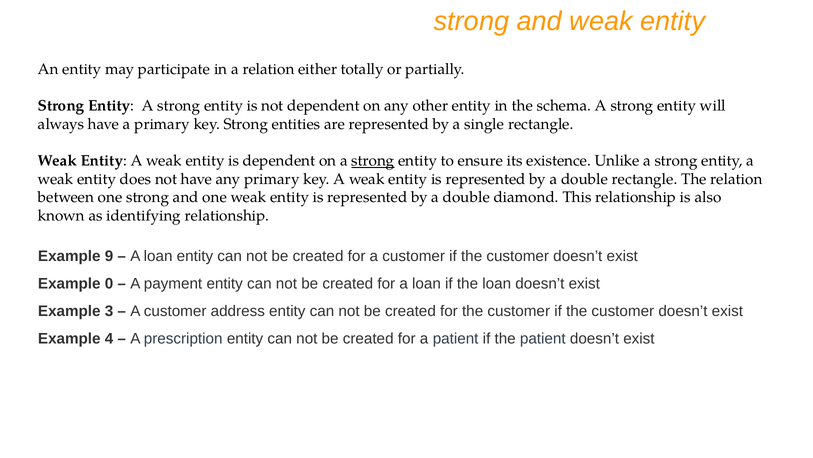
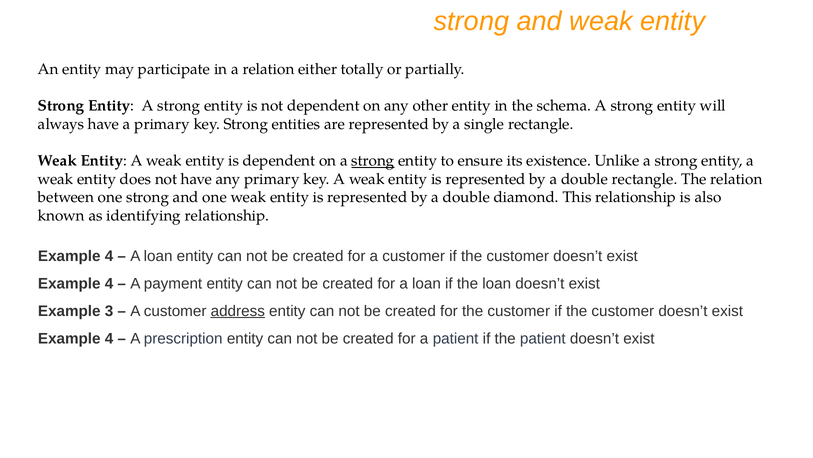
9 at (109, 256): 9 -> 4
0 at (109, 283): 0 -> 4
address underline: none -> present
